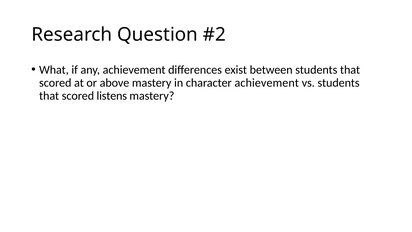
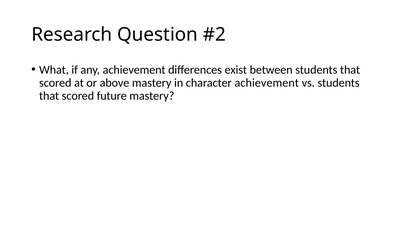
listens: listens -> future
